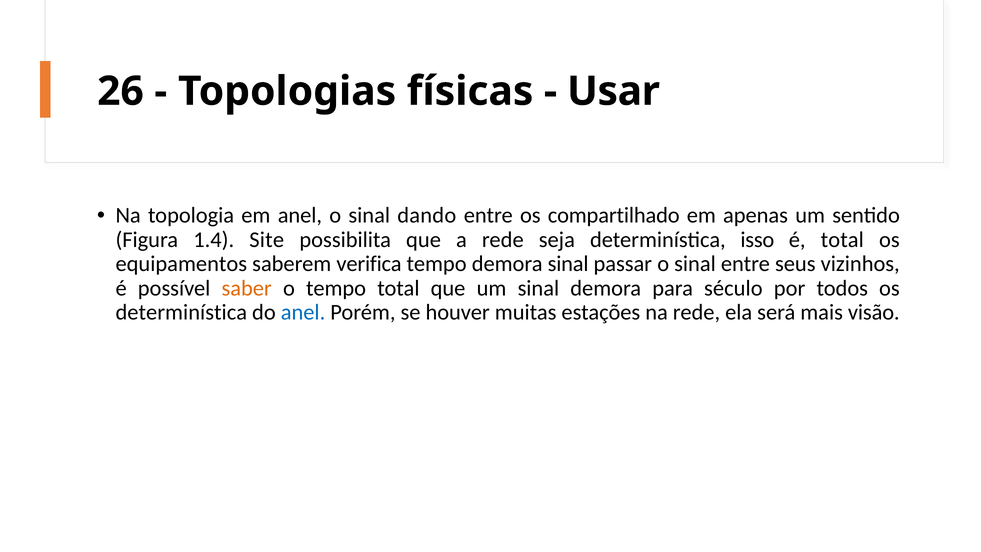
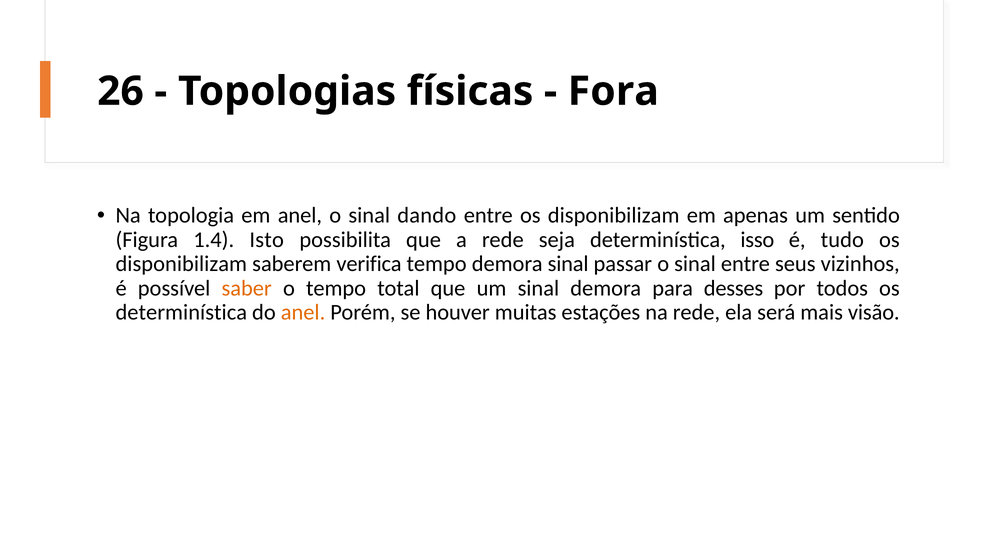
Usar: Usar -> Fora
entre os compartilhado: compartilhado -> disponibilizam
Site: Site -> Isto
é total: total -> tudo
equipamentos at (181, 264): equipamentos -> disponibilizam
século: século -> desses
anel at (303, 312) colour: blue -> orange
